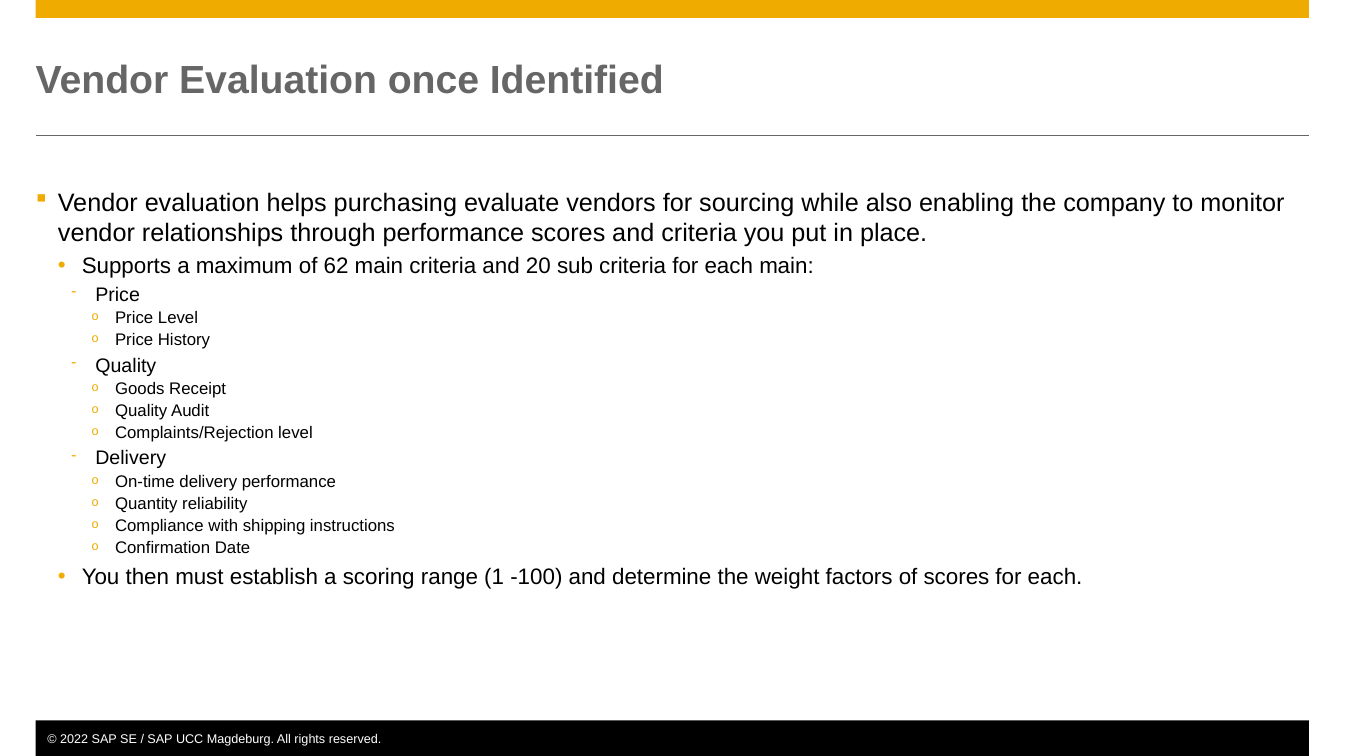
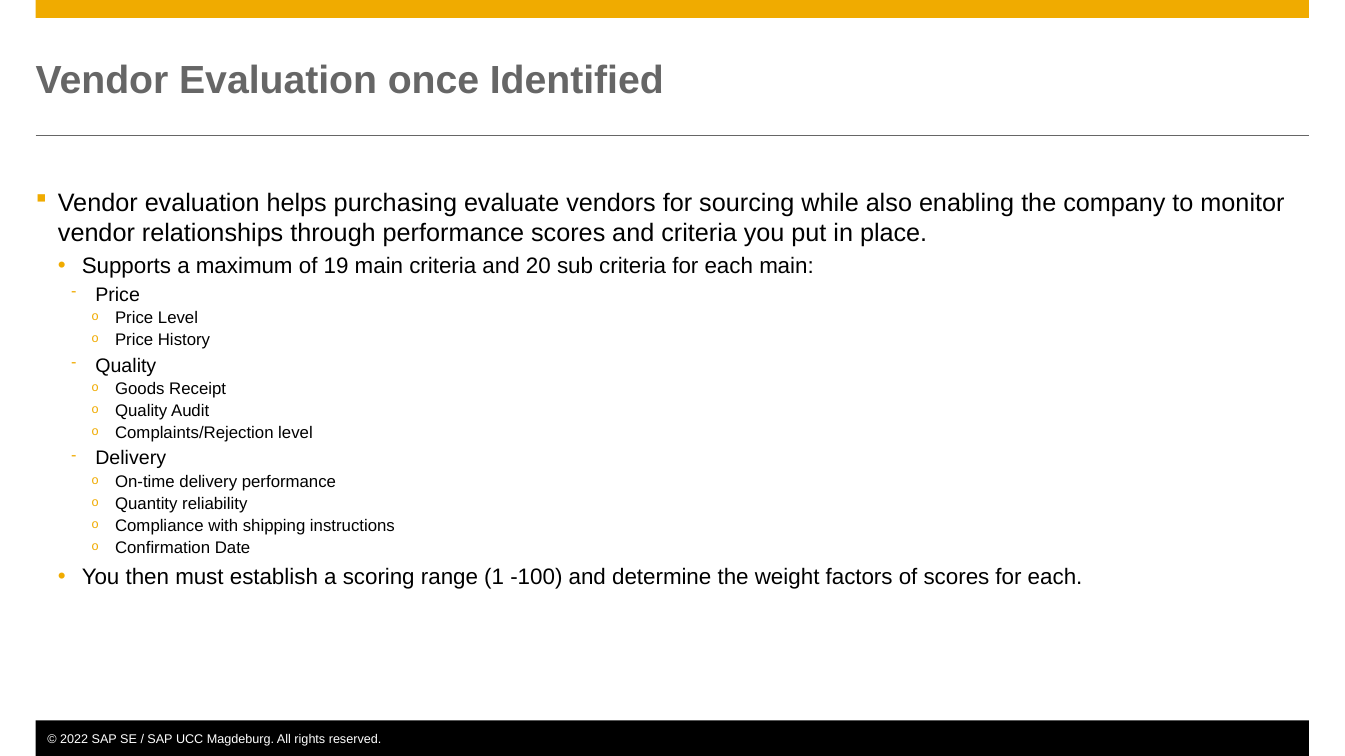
62: 62 -> 19
